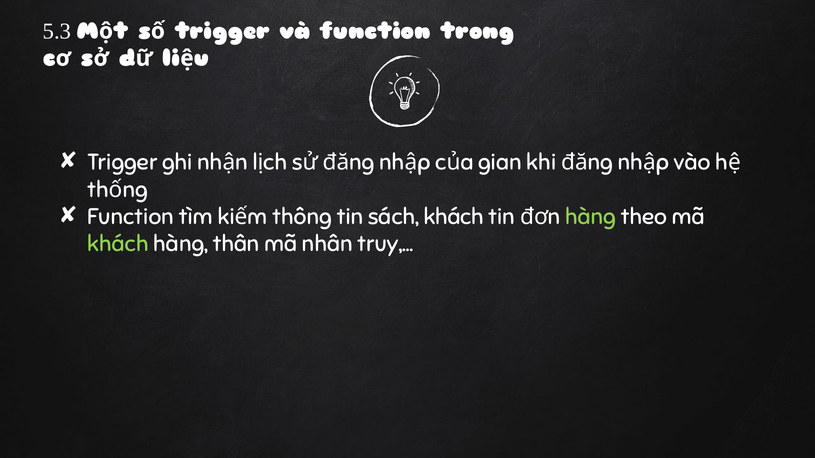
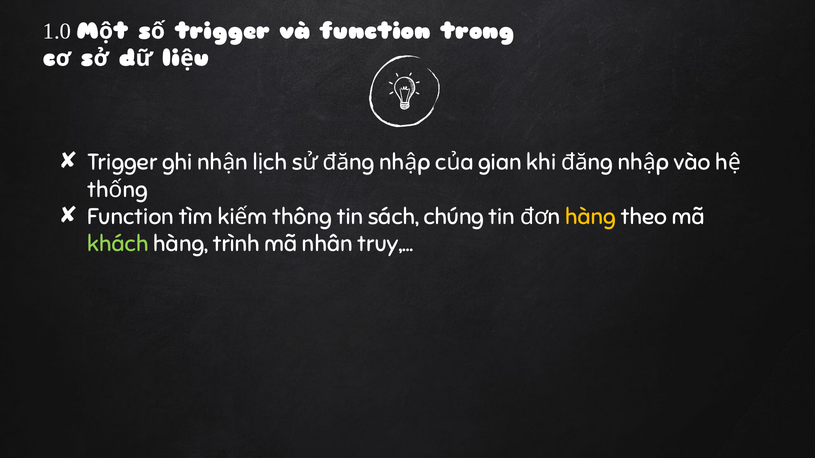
5.3: 5.3 -> 1.0
sách khách: khách -> chúng
hàng at (590, 217) colour: light green -> yellow
thân: thân -> trình
